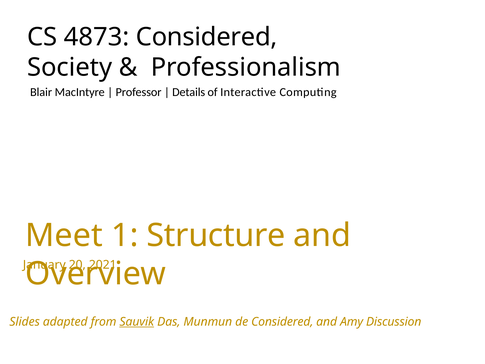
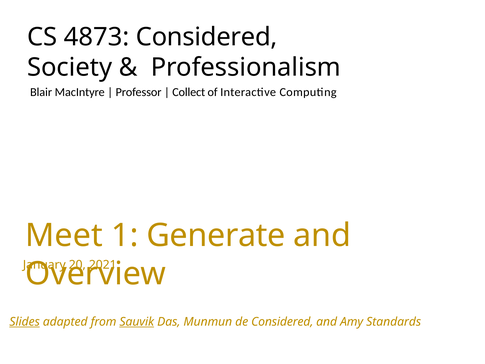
Details: Details -> Collect
Structure: Structure -> Generate
Slides underline: none -> present
Discussion: Discussion -> Standards
